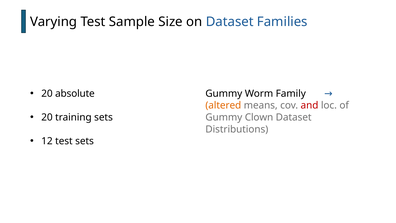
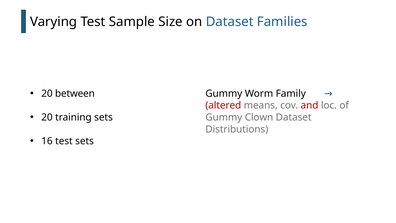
absolute: absolute -> between
altered colour: orange -> red
12: 12 -> 16
